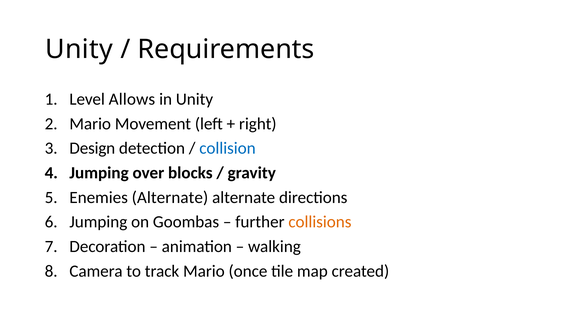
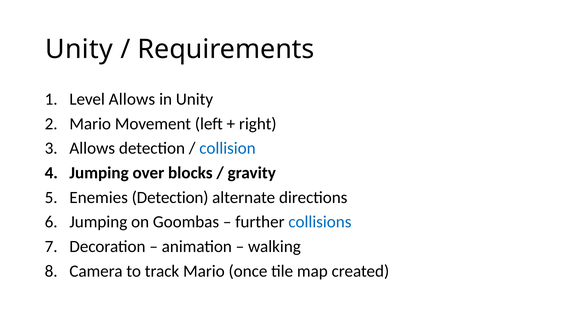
Design at (92, 148): Design -> Allows
Enemies Alternate: Alternate -> Detection
collisions colour: orange -> blue
